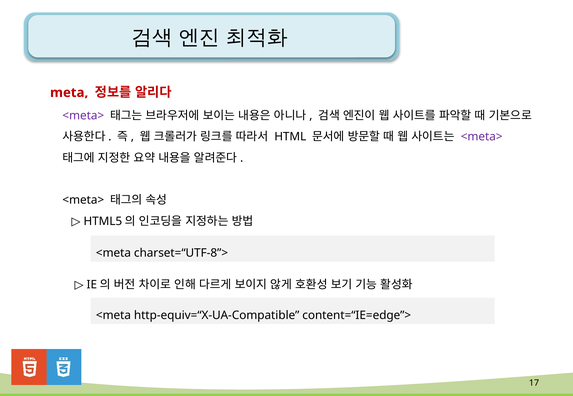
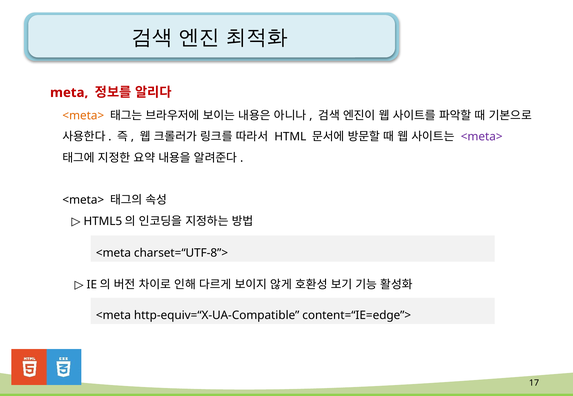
<meta> at (83, 116) colour: purple -> orange
